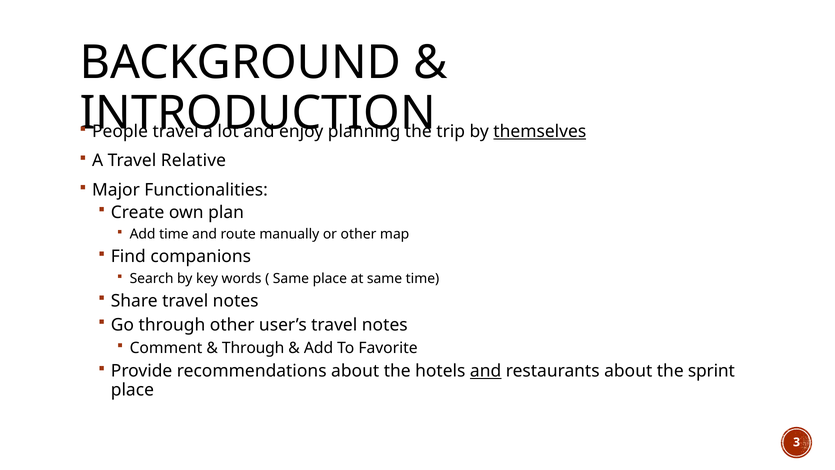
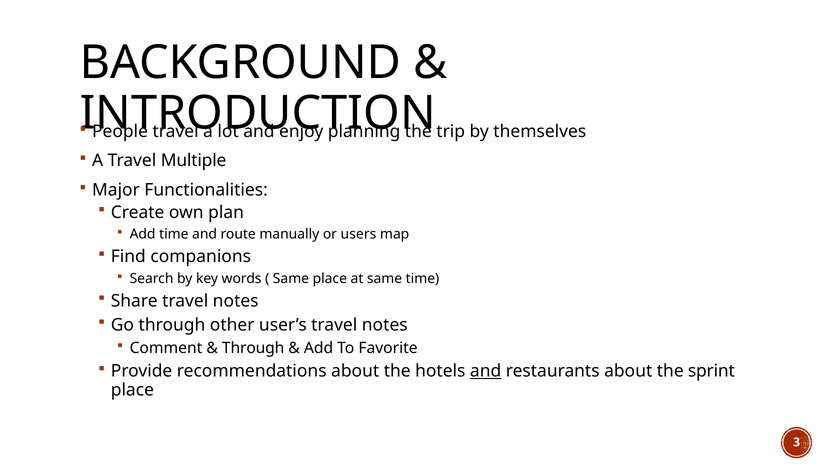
themselves underline: present -> none
Relative: Relative -> Multiple
or other: other -> users
